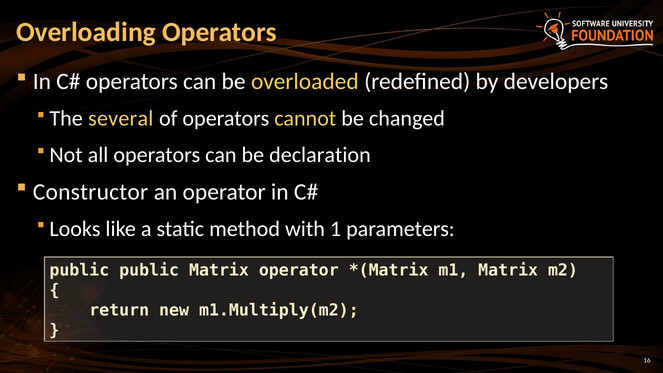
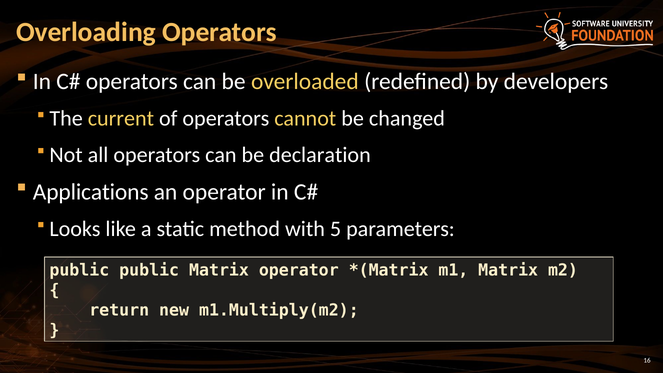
several: several -> current
Constructor: Constructor -> Applications
1: 1 -> 5
